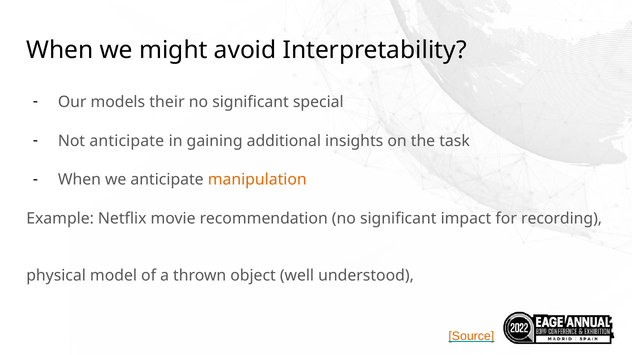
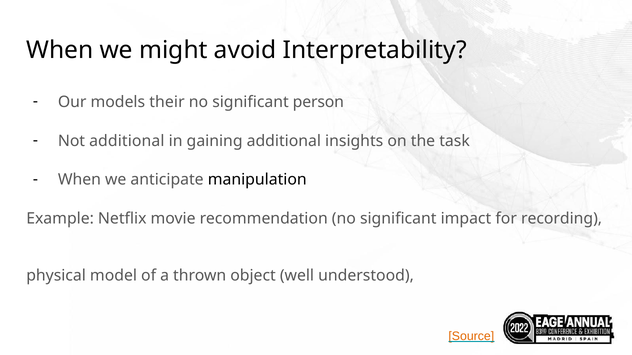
special: special -> person
Not anticipate: anticipate -> additional
manipulation colour: orange -> black
